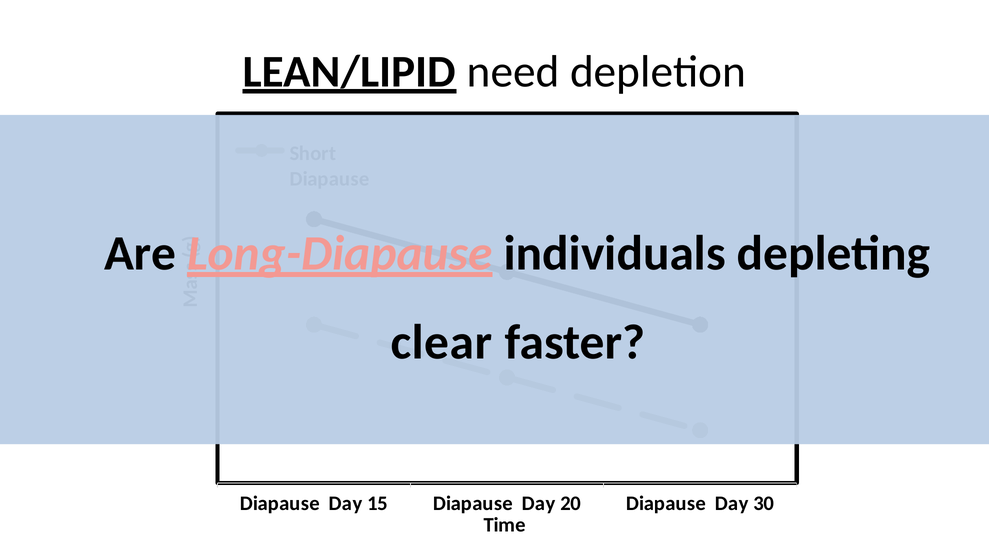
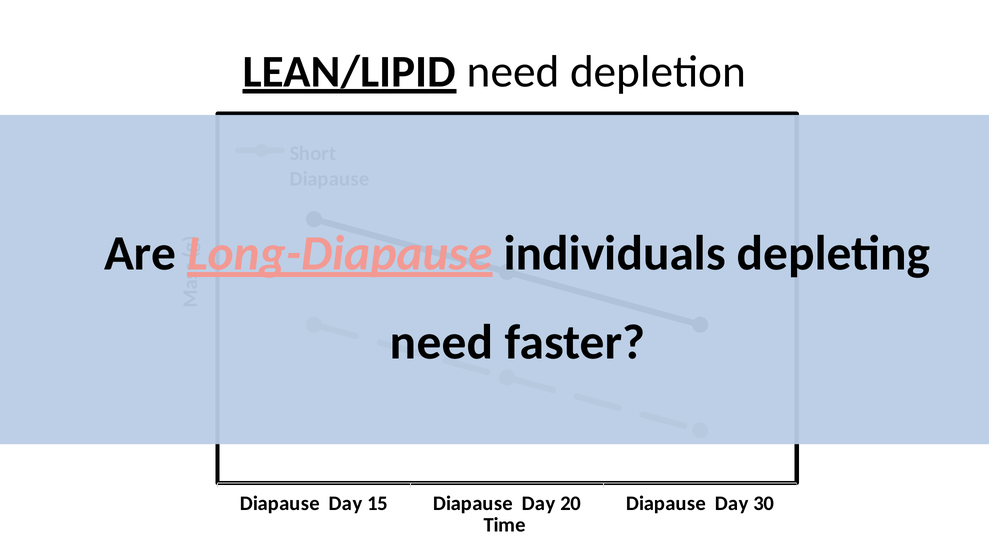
clear at (441, 342): clear -> need
